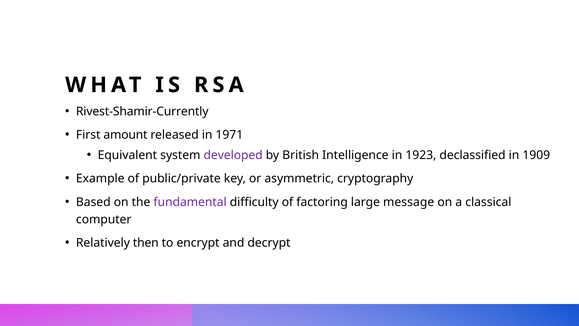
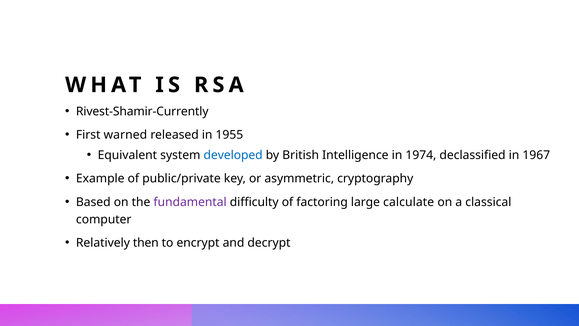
amount: amount -> warned
1971: 1971 -> 1955
developed colour: purple -> blue
1923: 1923 -> 1974
1909: 1909 -> 1967
message: message -> calculate
